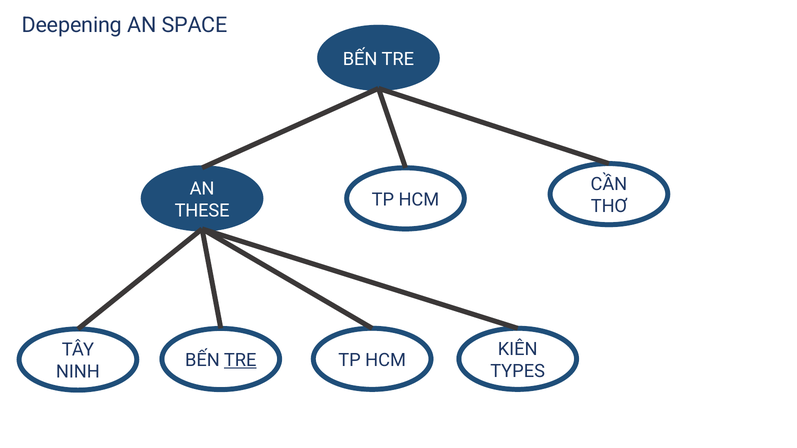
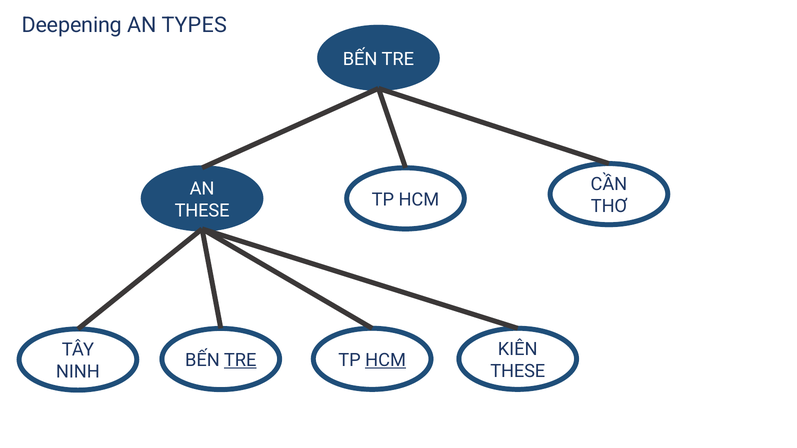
SPACE: SPACE -> TYPES
HCM at (386, 360) underline: none -> present
TYPES at (518, 371): TYPES -> THESE
